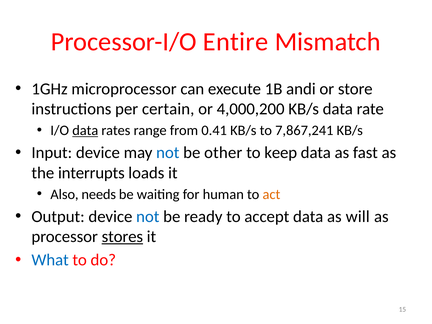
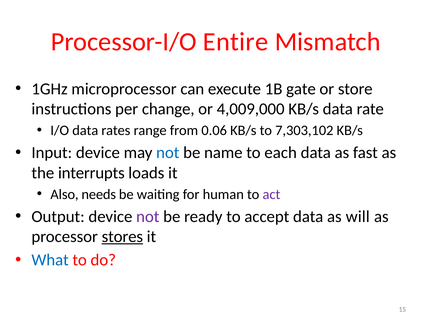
andi: andi -> gate
certain: certain -> change
4,000,200: 4,000,200 -> 4,009,000
data at (85, 131) underline: present -> none
0.41: 0.41 -> 0.06
7,867,241: 7,867,241 -> 7,303,102
other: other -> name
keep: keep -> each
act colour: orange -> purple
not at (148, 217) colour: blue -> purple
